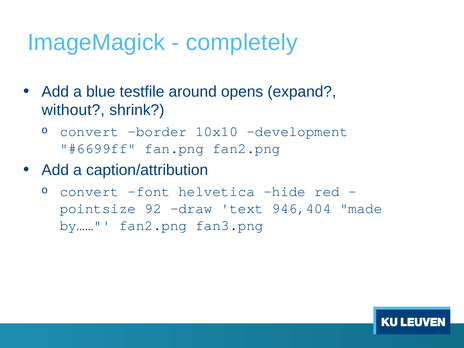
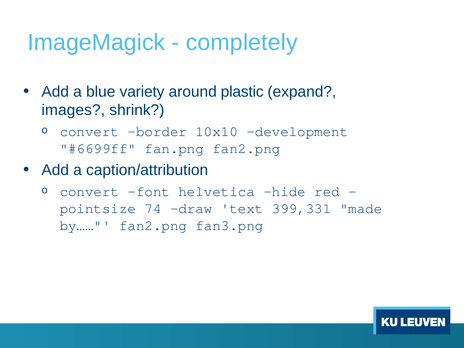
testfile: testfile -> variety
opens: opens -> plastic
without: without -> images
92: 92 -> 74
946,404: 946,404 -> 399,331
